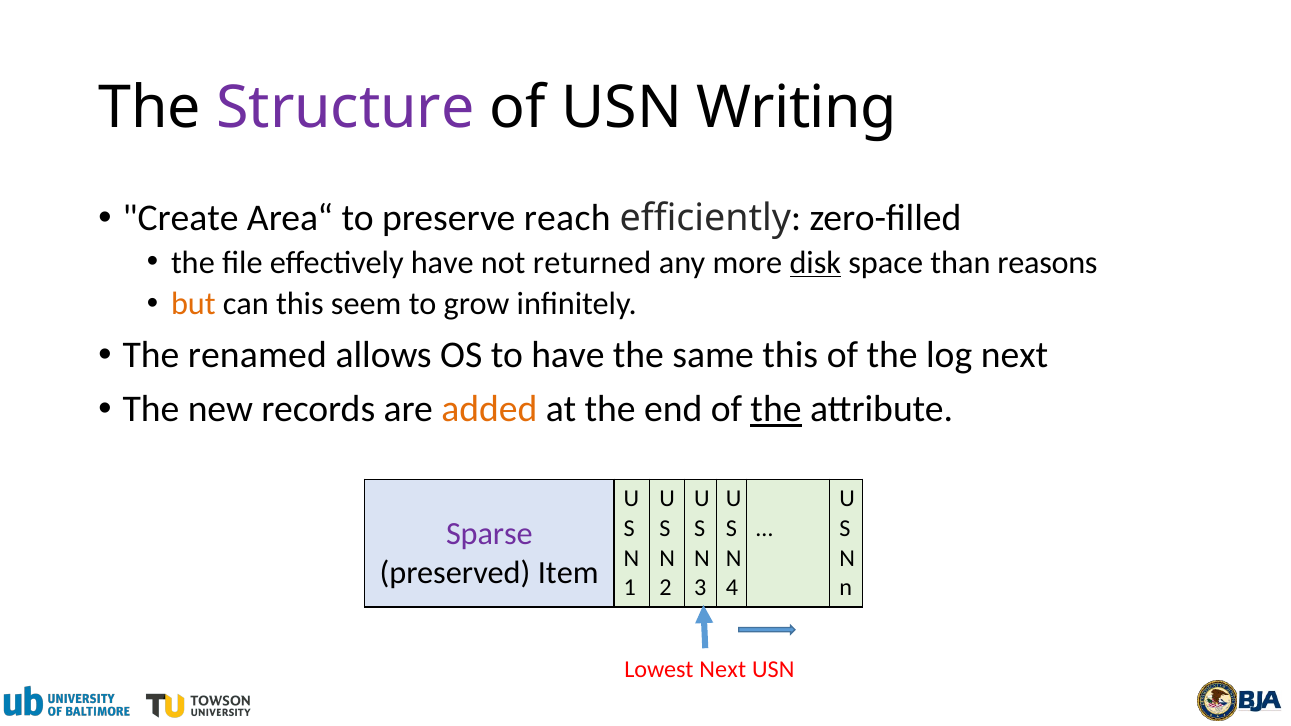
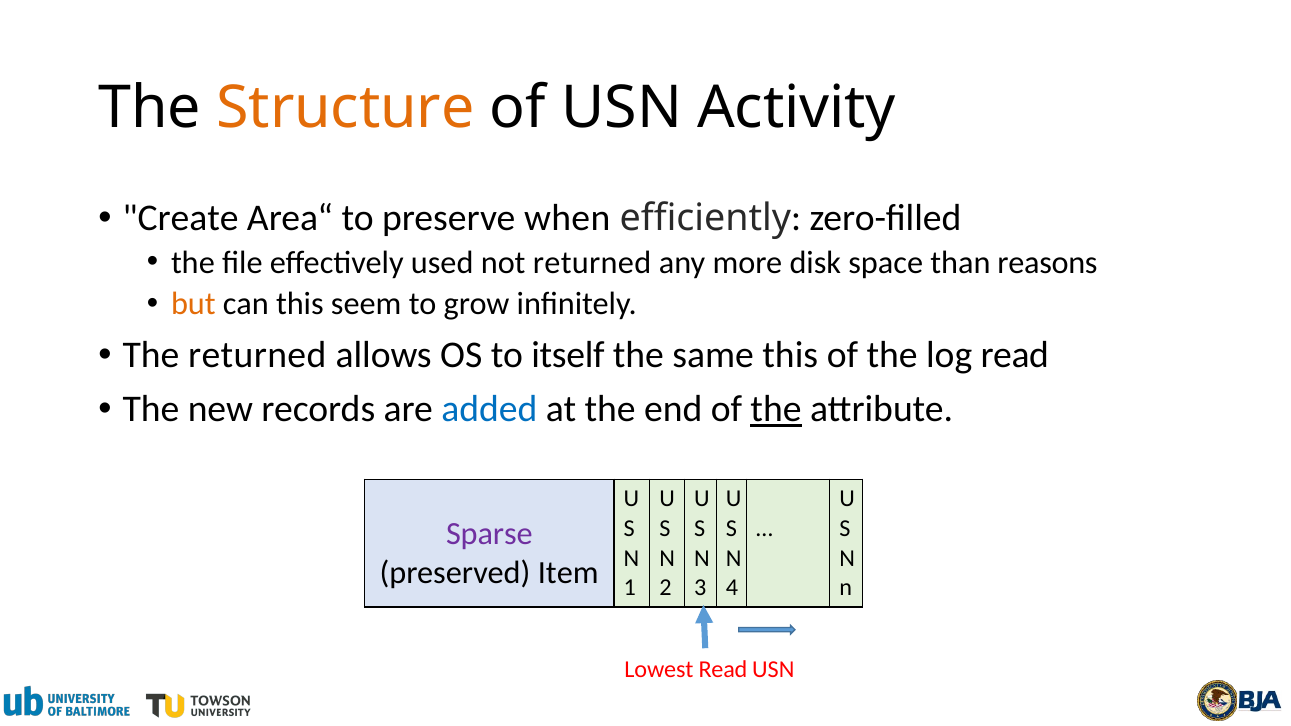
Structure colour: purple -> orange
Writing: Writing -> Activity
reach: reach -> when
effectively have: have -> used
disk underline: present -> none
The renamed: renamed -> returned
to have: have -> itself
log next: next -> read
added colour: orange -> blue
Lowest Next: Next -> Read
